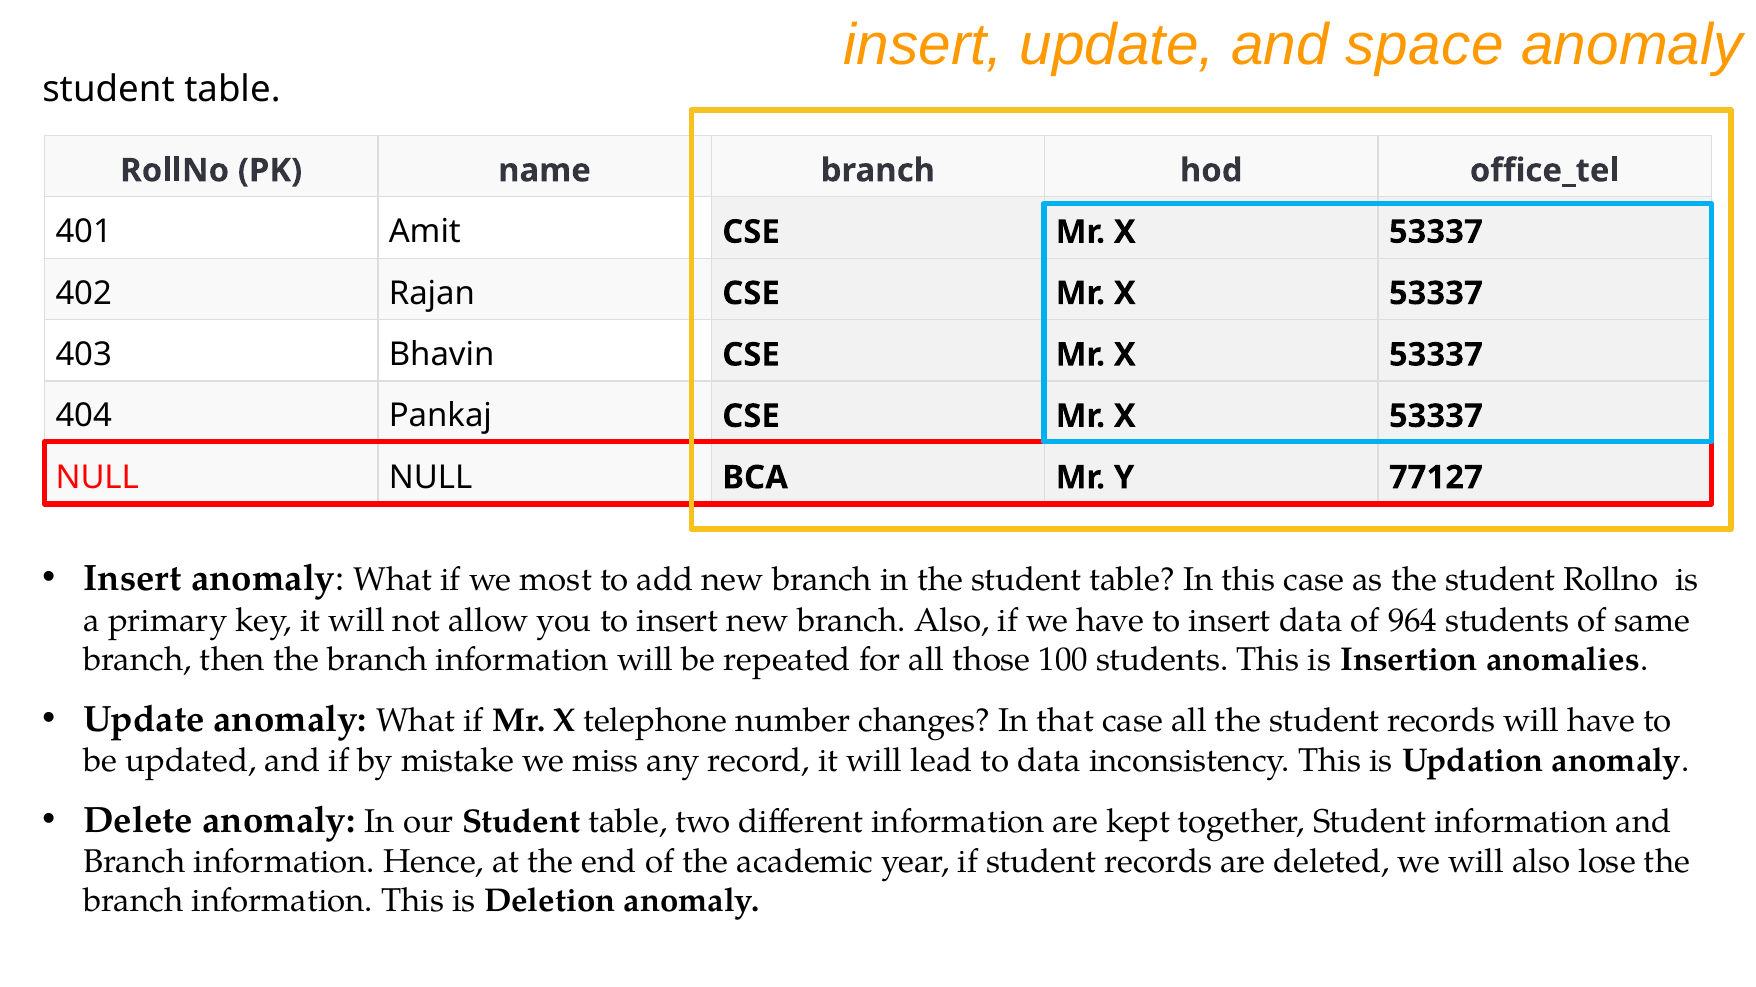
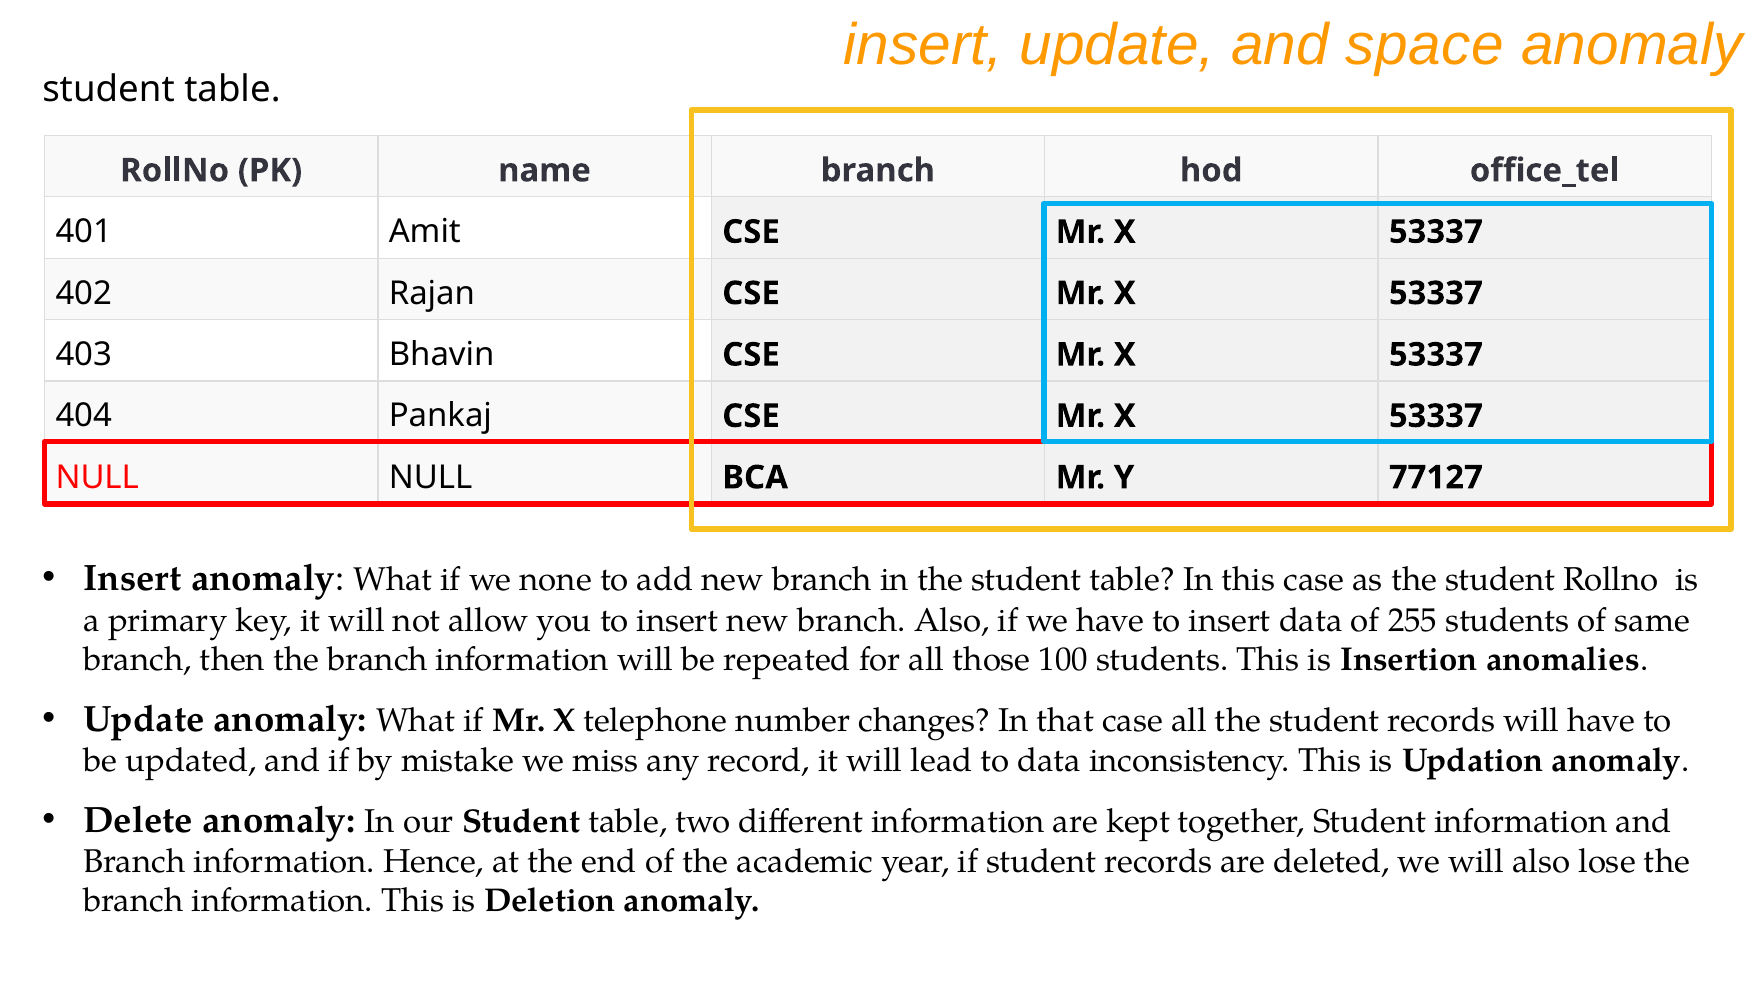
most: most -> none
964: 964 -> 255
